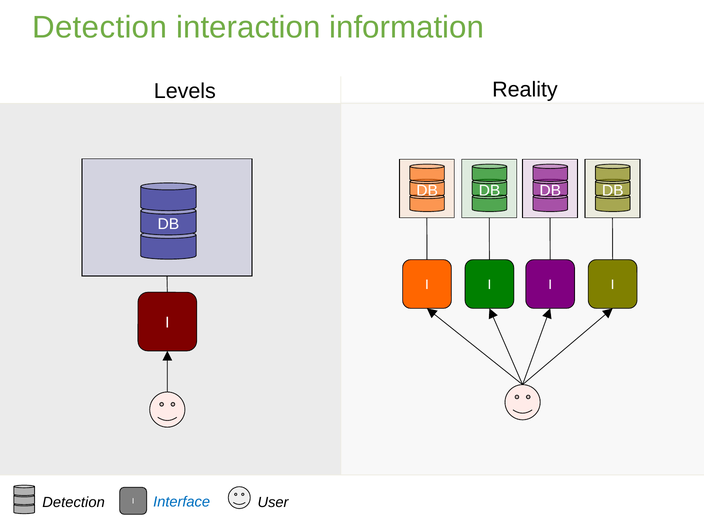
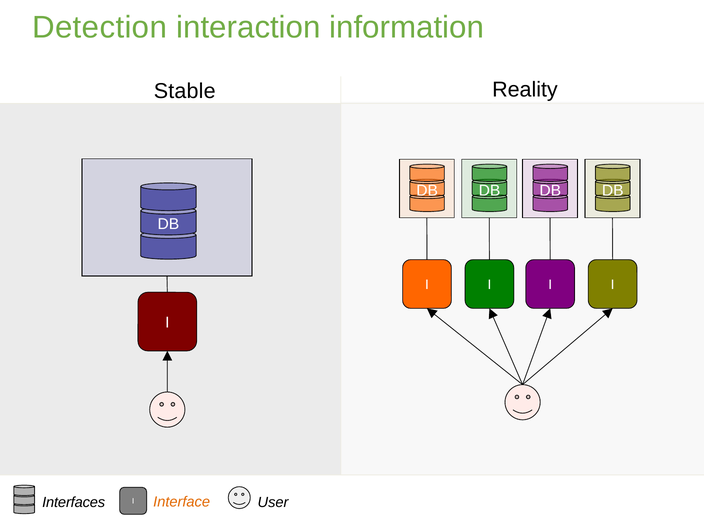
Levels: Levels -> Stable
Interface colour: blue -> orange
Detection at (74, 502): Detection -> Interfaces
